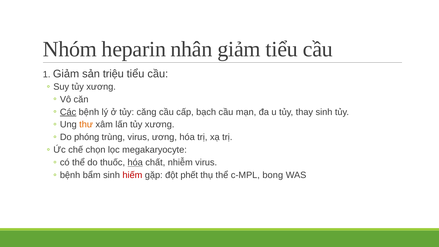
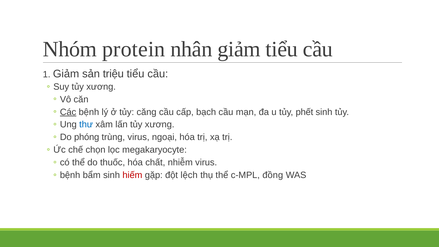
heparin: heparin -> protein
thay: thay -> phết
thư colour: orange -> blue
ương: ương -> ngoại
hóa at (135, 163) underline: present -> none
phết: phết -> lệch
bong: bong -> đồng
